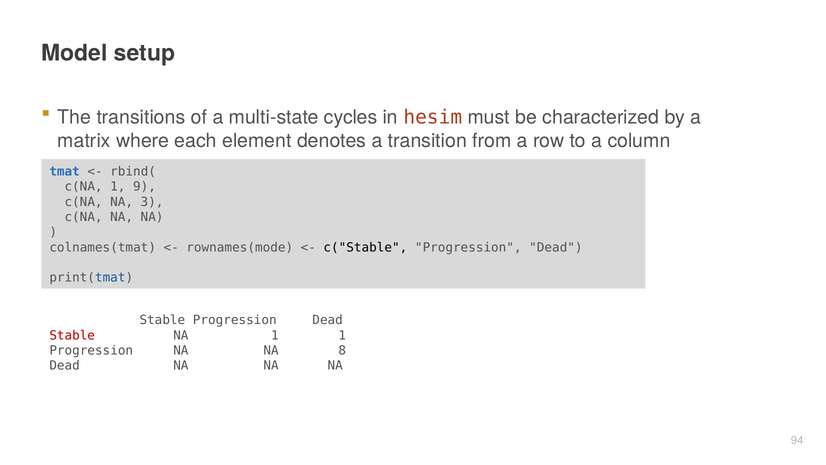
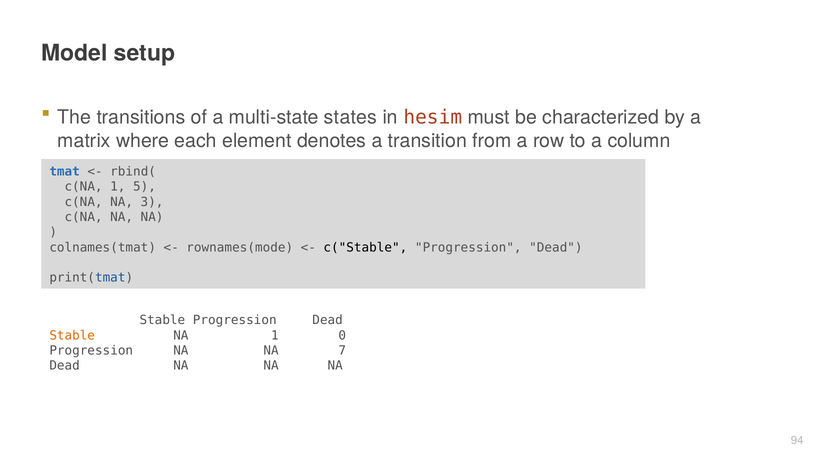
cycles: cycles -> states
9: 9 -> 5
Stable at (72, 335) colour: red -> orange
1 1: 1 -> 0
8: 8 -> 7
